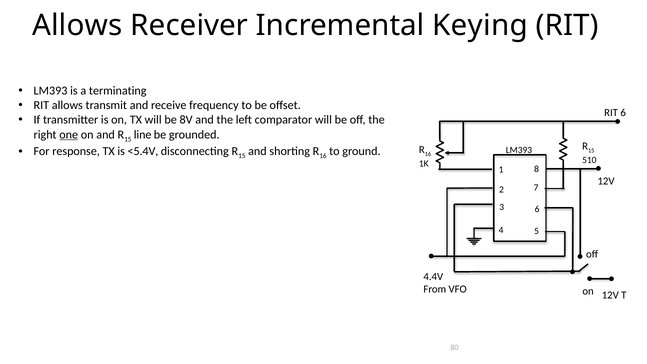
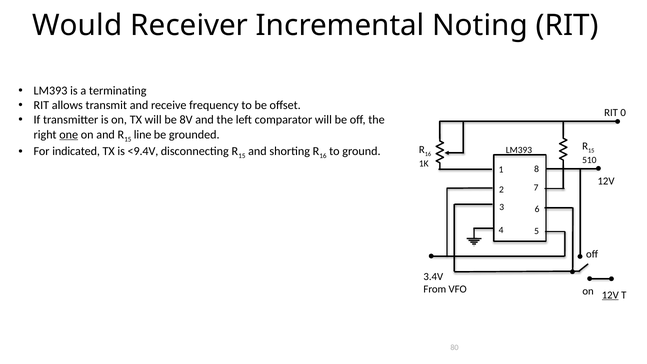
Allows at (77, 26): Allows -> Would
Keying: Keying -> Noting
RIT 6: 6 -> 0
response: response -> indicated
<5.4V: <5.4V -> <9.4V
4.4V: 4.4V -> 3.4V
12V at (610, 295) underline: none -> present
